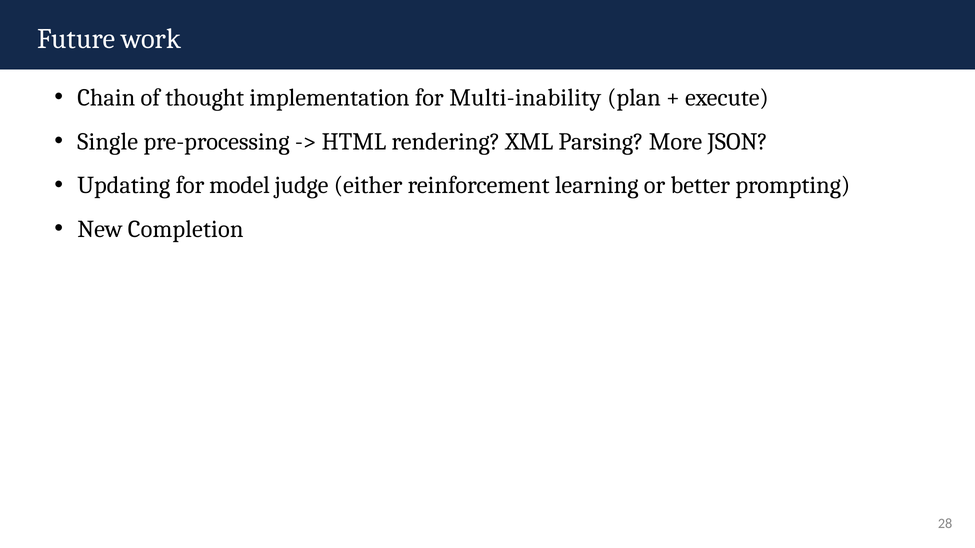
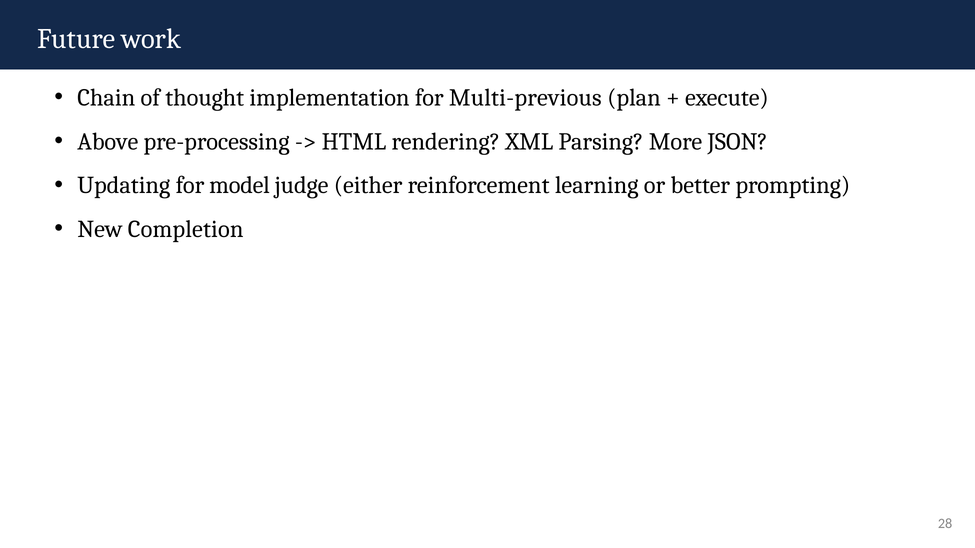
Multi-inability: Multi-inability -> Multi-previous
Single: Single -> Above
